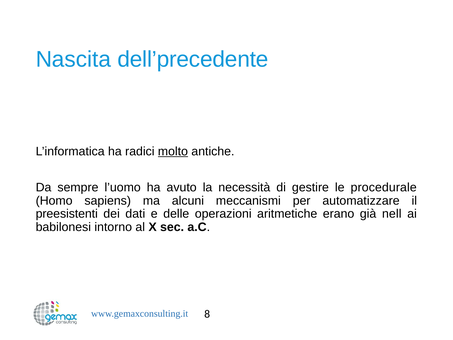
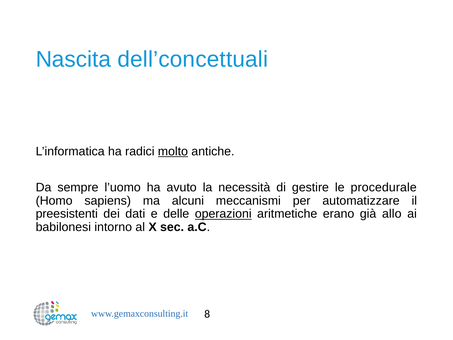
dell’precedente: dell’precedente -> dell’concettuali
operazioni underline: none -> present
nell: nell -> allo
